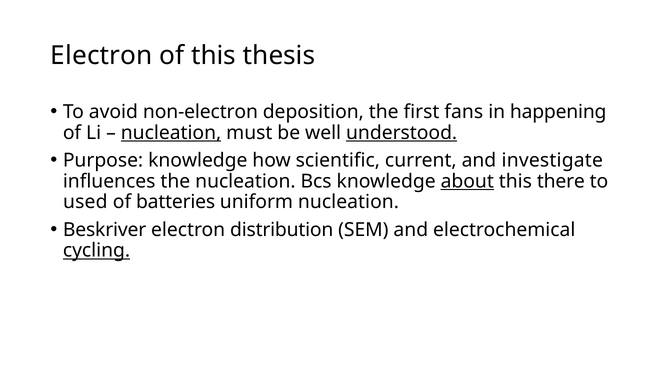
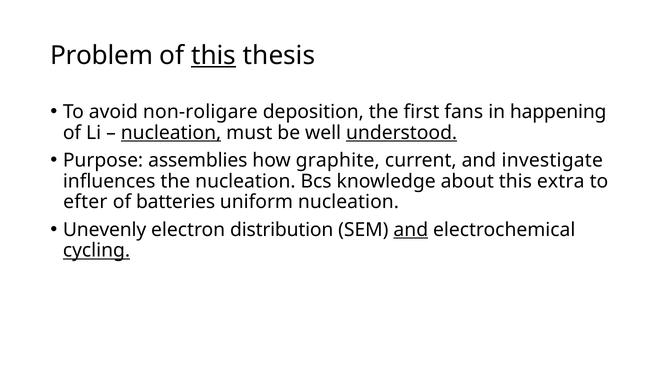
Electron at (101, 56): Electron -> Problem
this at (214, 56) underline: none -> present
non-electron: non-electron -> non-roligare
Purpose knowledge: knowledge -> assemblies
scientific: scientific -> graphite
about underline: present -> none
there: there -> extra
used: used -> efter
Beskriver: Beskriver -> Unevenly
and at (411, 230) underline: none -> present
